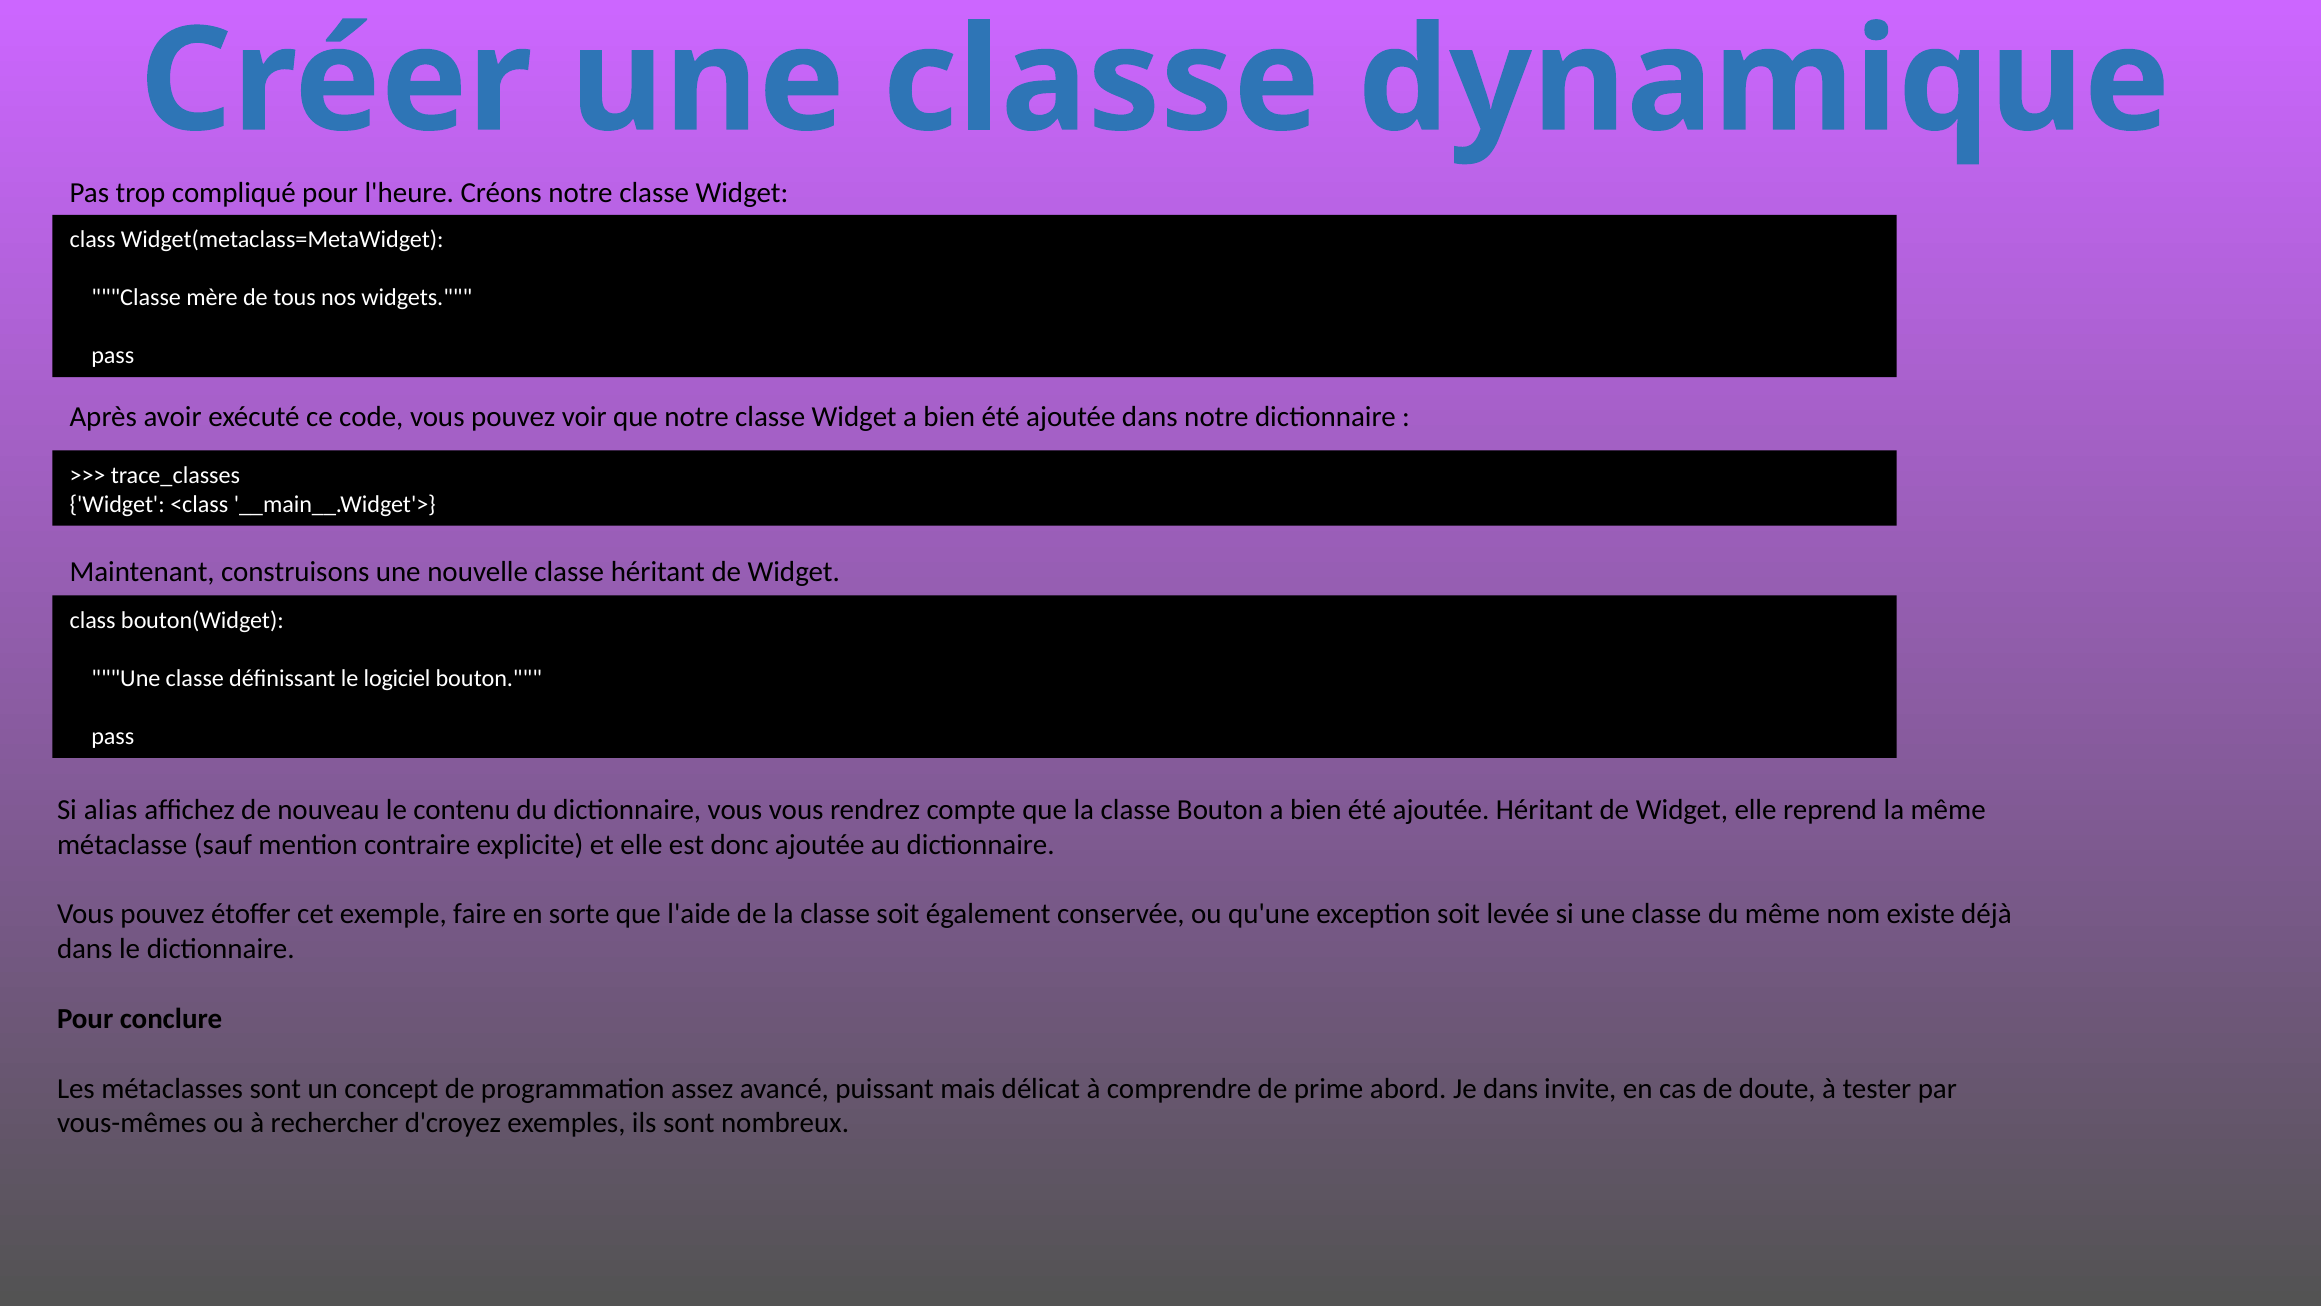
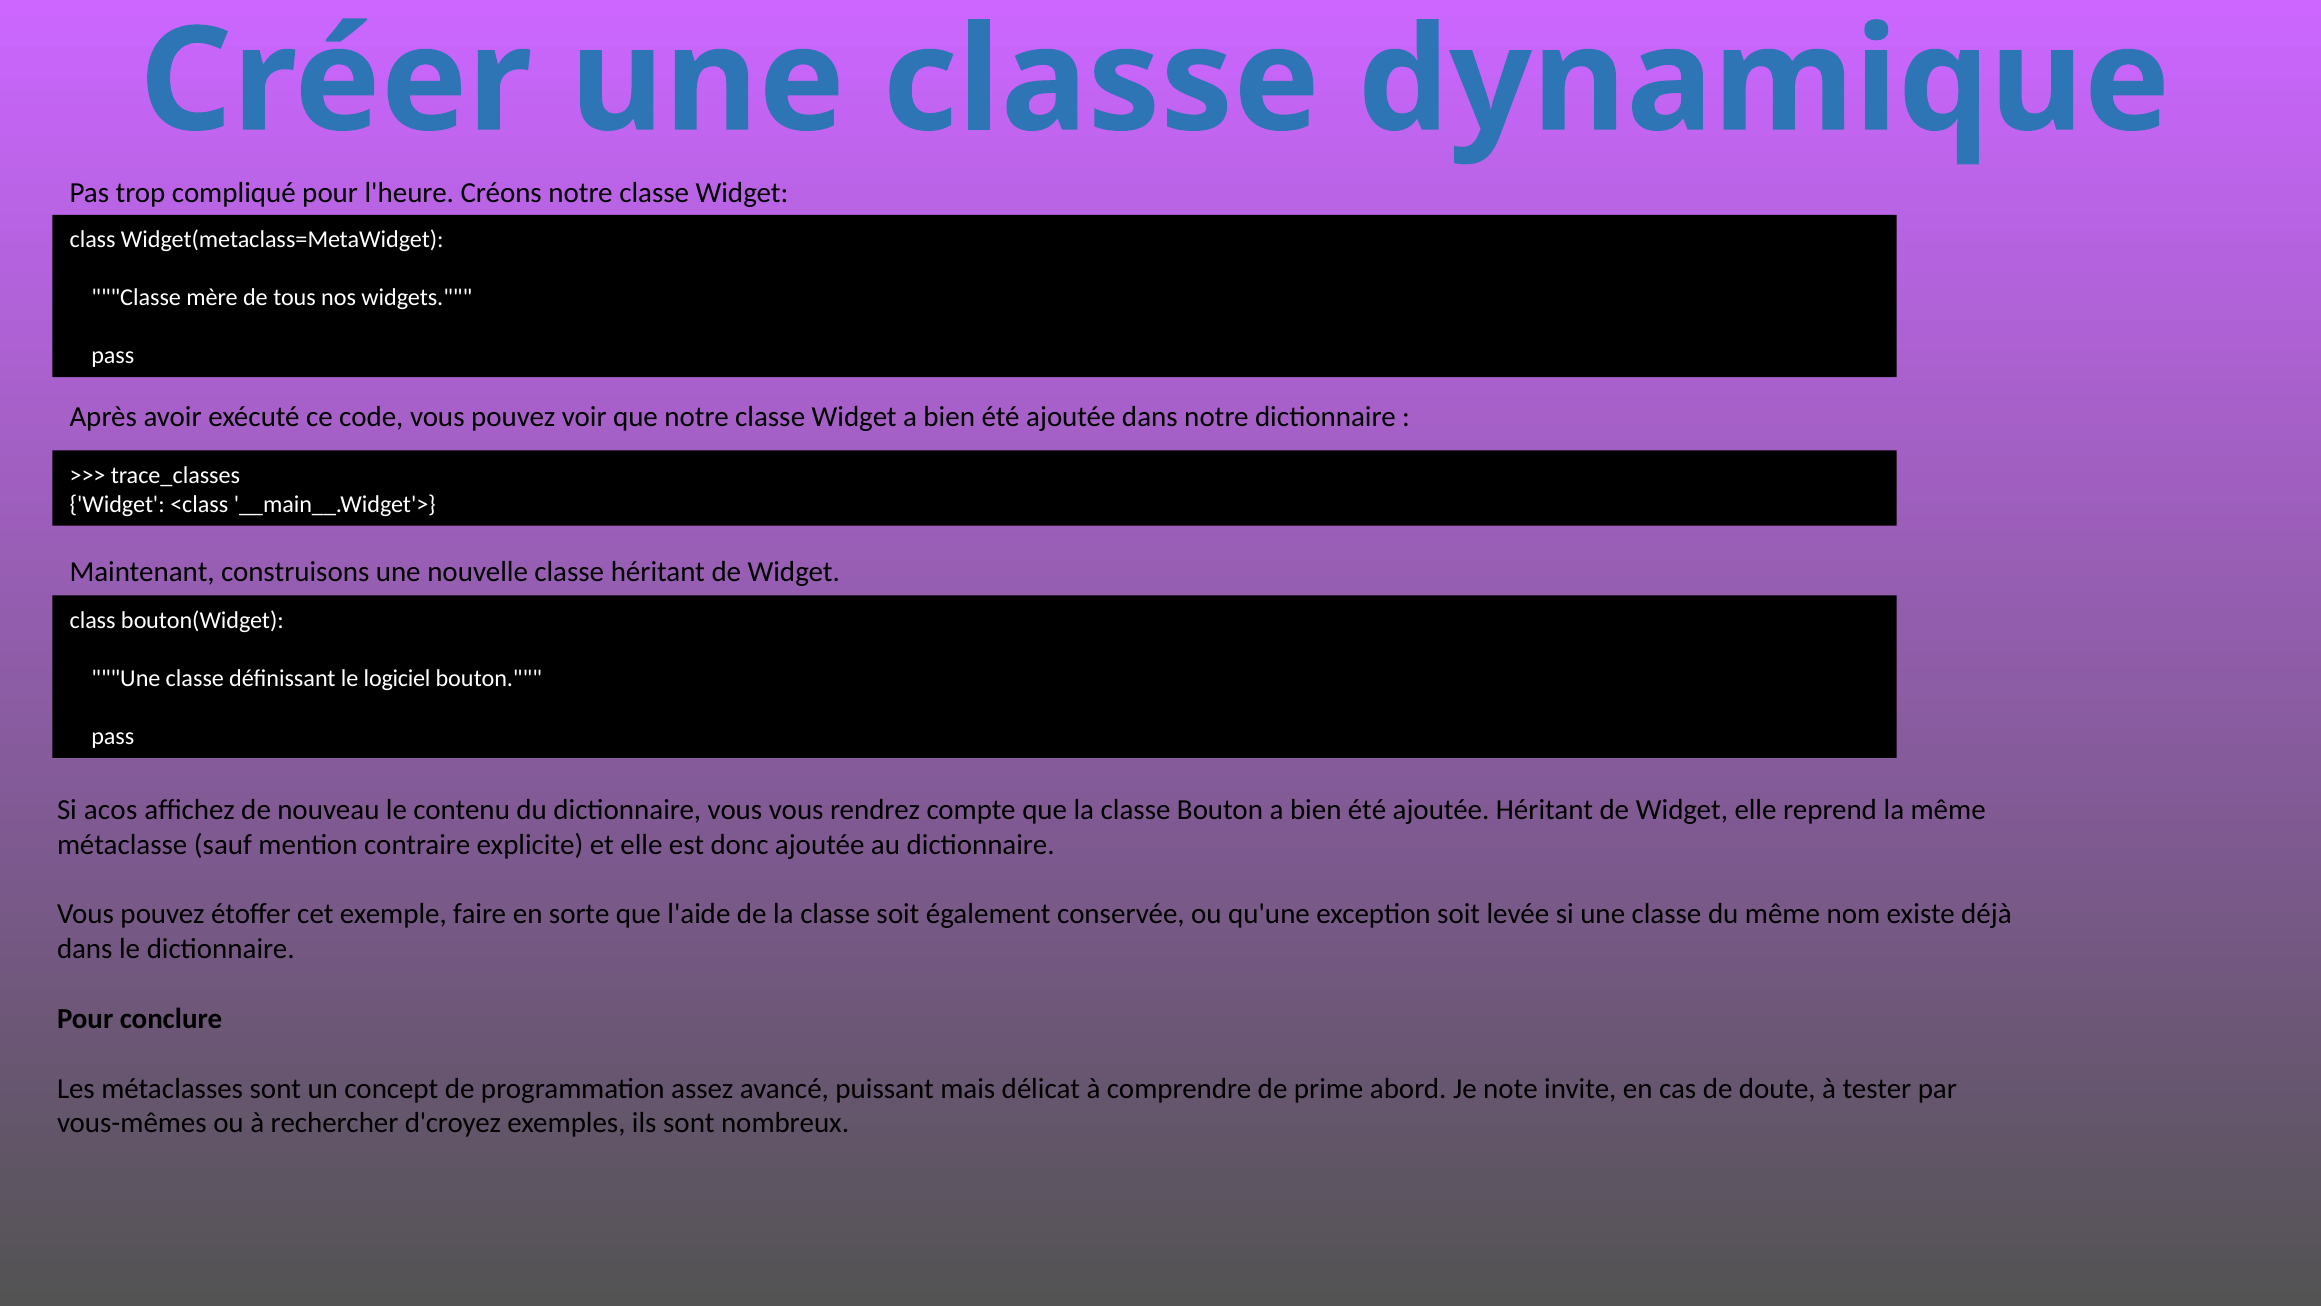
alias: alias -> acos
Je dans: dans -> note
